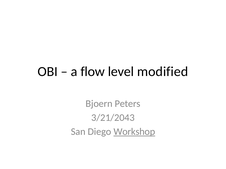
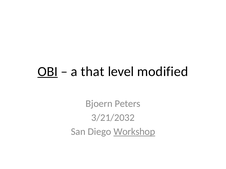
OBI underline: none -> present
flow: flow -> that
3/21/2043: 3/21/2043 -> 3/21/2032
